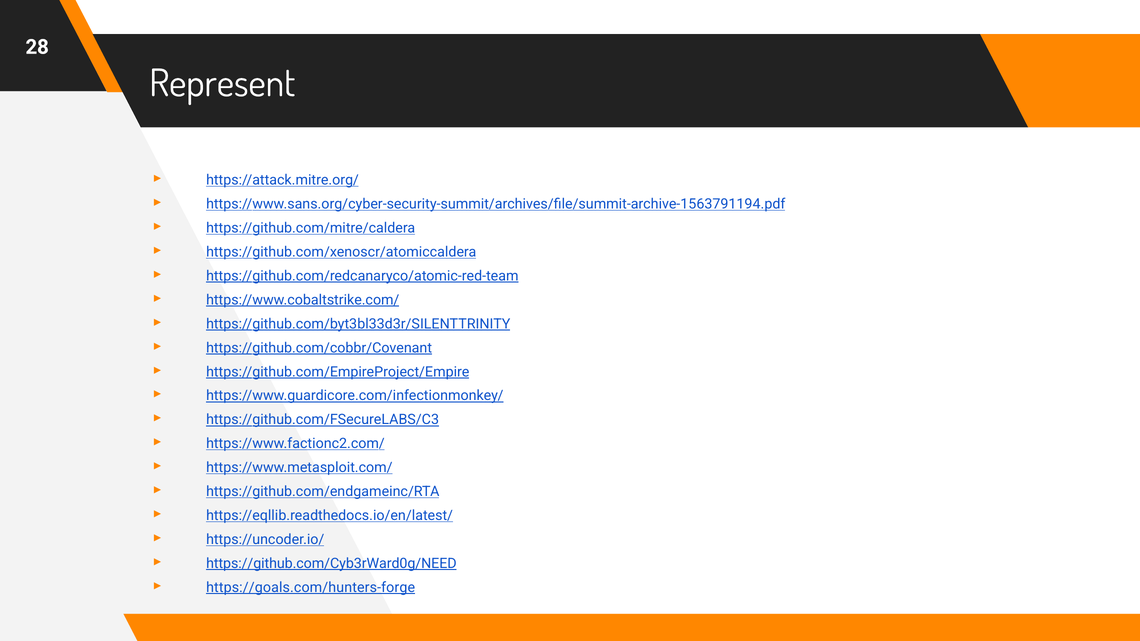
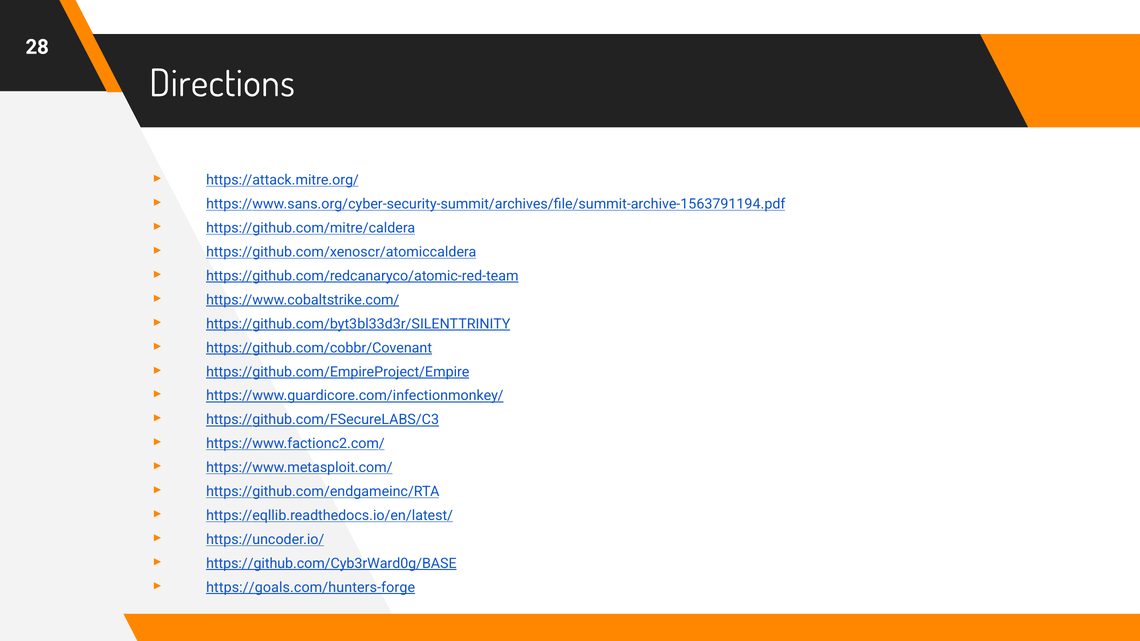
Represent: Represent -> Directions
https://github.com/Cyb3rWard0g/NEED: https://github.com/Cyb3rWard0g/NEED -> https://github.com/Cyb3rWard0g/BASE
